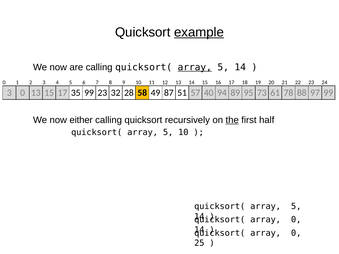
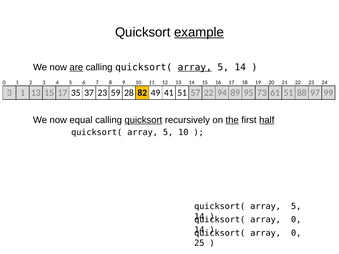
are underline: none -> present
3 0: 0 -> 1
35 99: 99 -> 37
32: 32 -> 59
58: 58 -> 82
87: 87 -> 41
57 40: 40 -> 22
61 78: 78 -> 51
either: either -> equal
quicksort at (143, 120) underline: none -> present
half underline: none -> present
